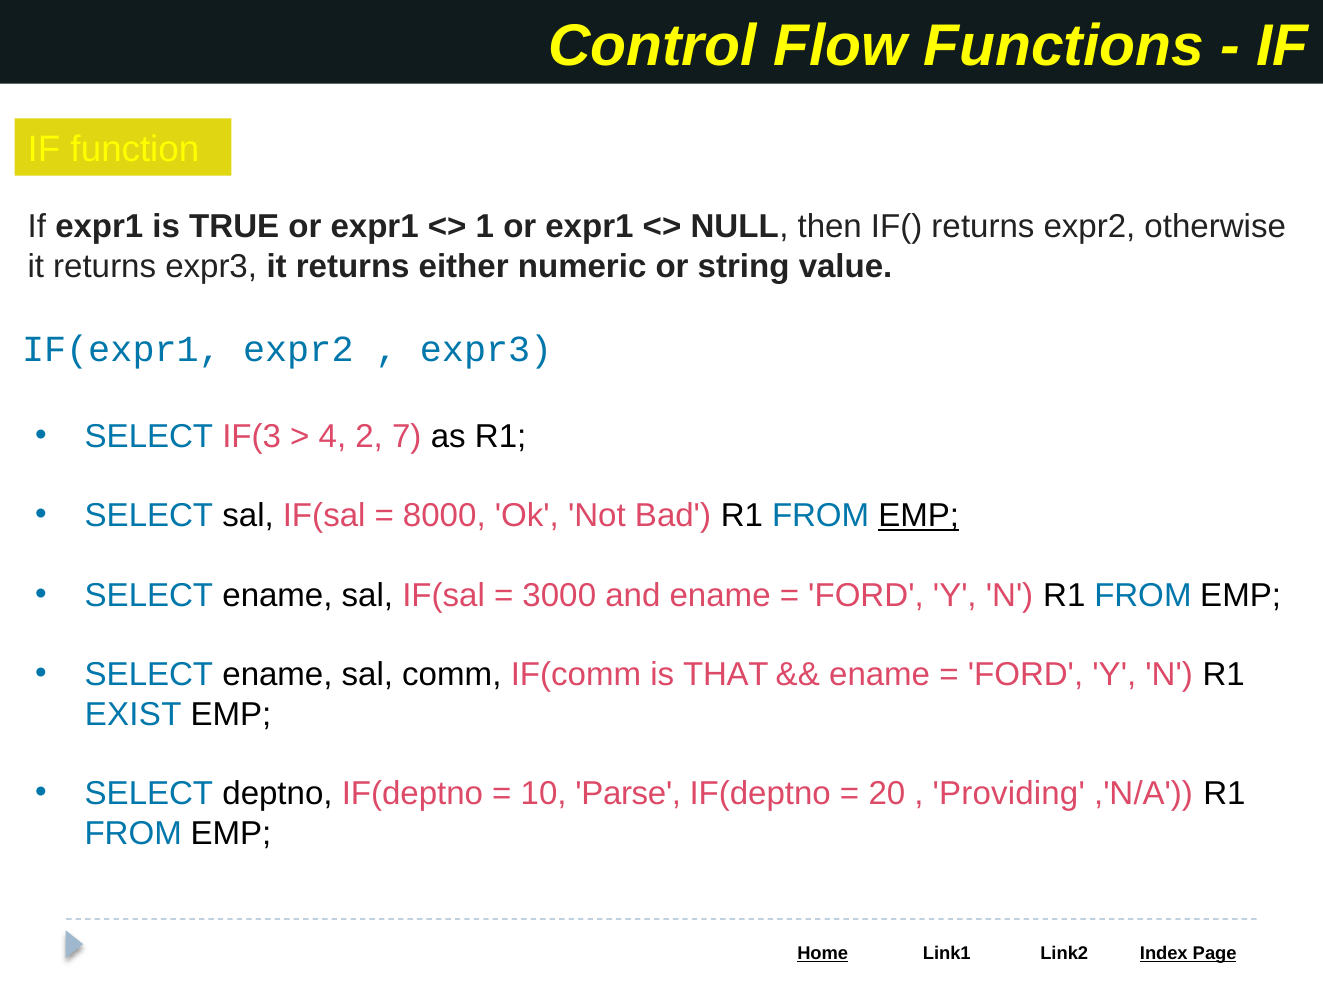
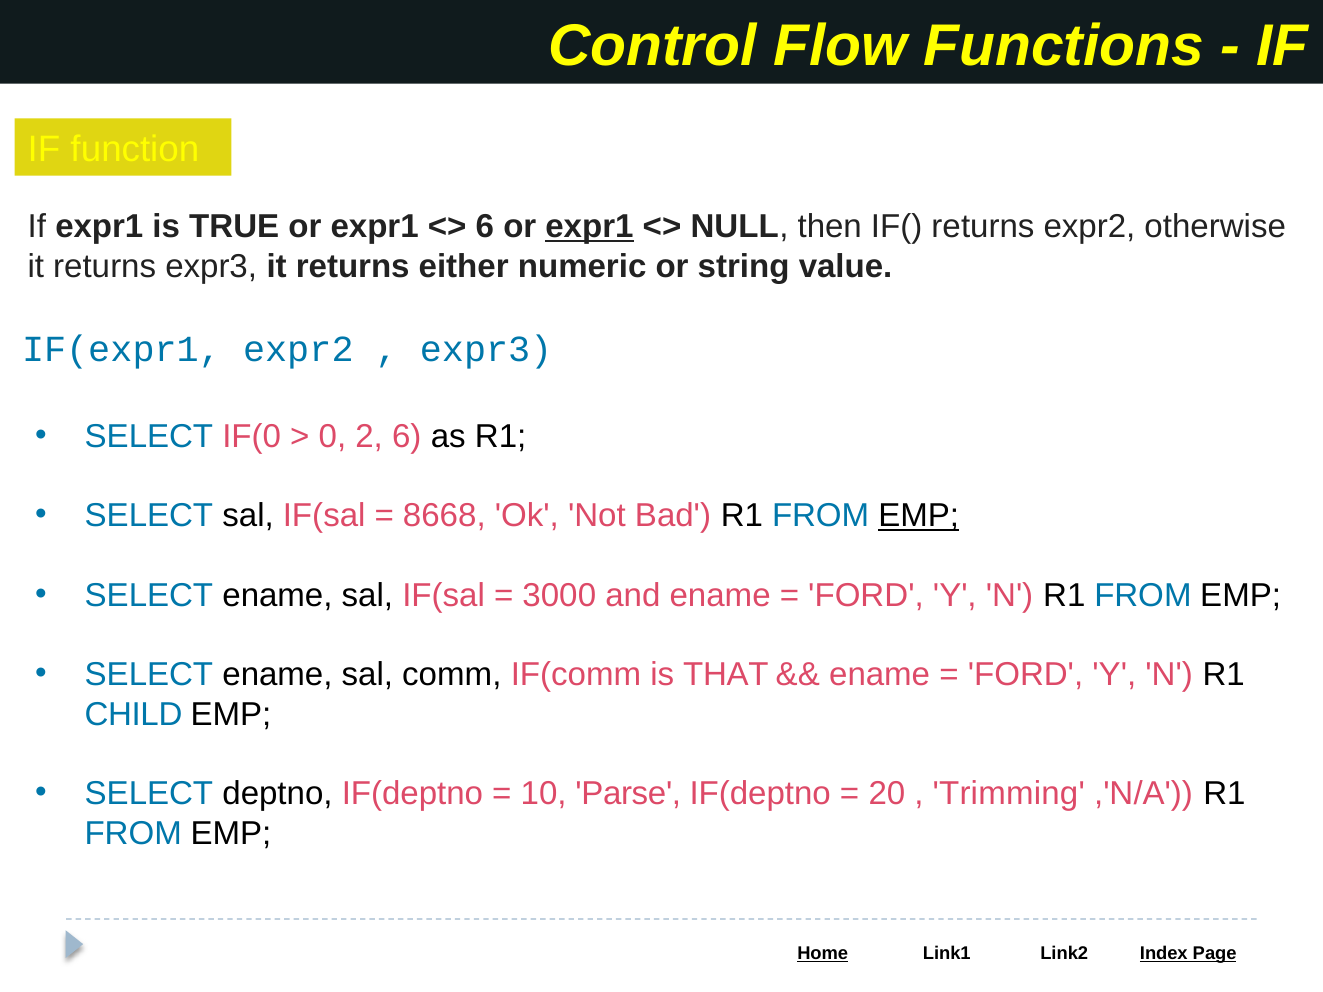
1 at (485, 227): 1 -> 6
expr1 at (589, 227) underline: none -> present
IF(3: IF(3 -> IF(0
4: 4 -> 0
2 7: 7 -> 6
8000: 8000 -> 8668
EXIST: EXIST -> CHILD
Providing: Providing -> Trimming
